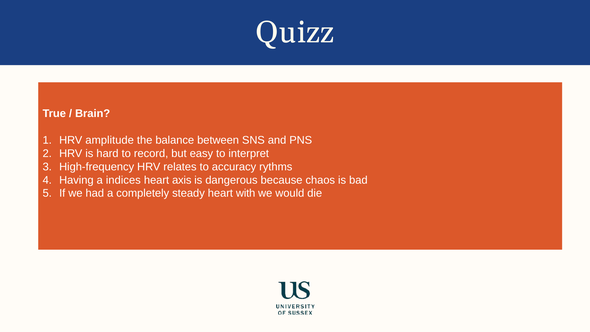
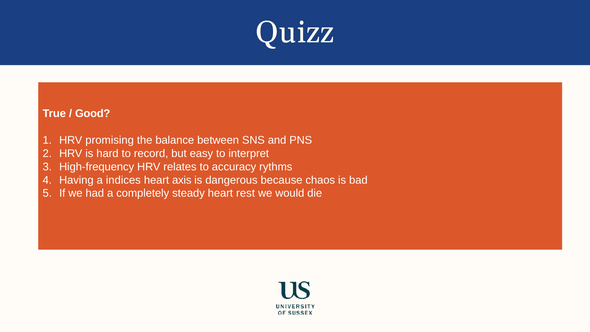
Brain: Brain -> Good
amplitude: amplitude -> promising
with: with -> rest
